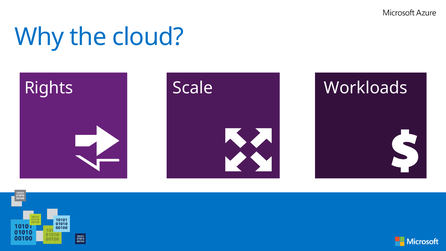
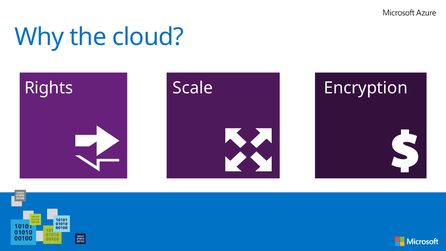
Workloads: Workloads -> Encryption
